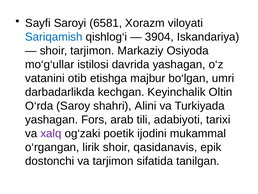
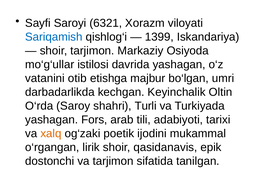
6581: 6581 -> 6321
3904: 3904 -> 1399
Alini: Alini -> Turli
xalq colour: purple -> orange
